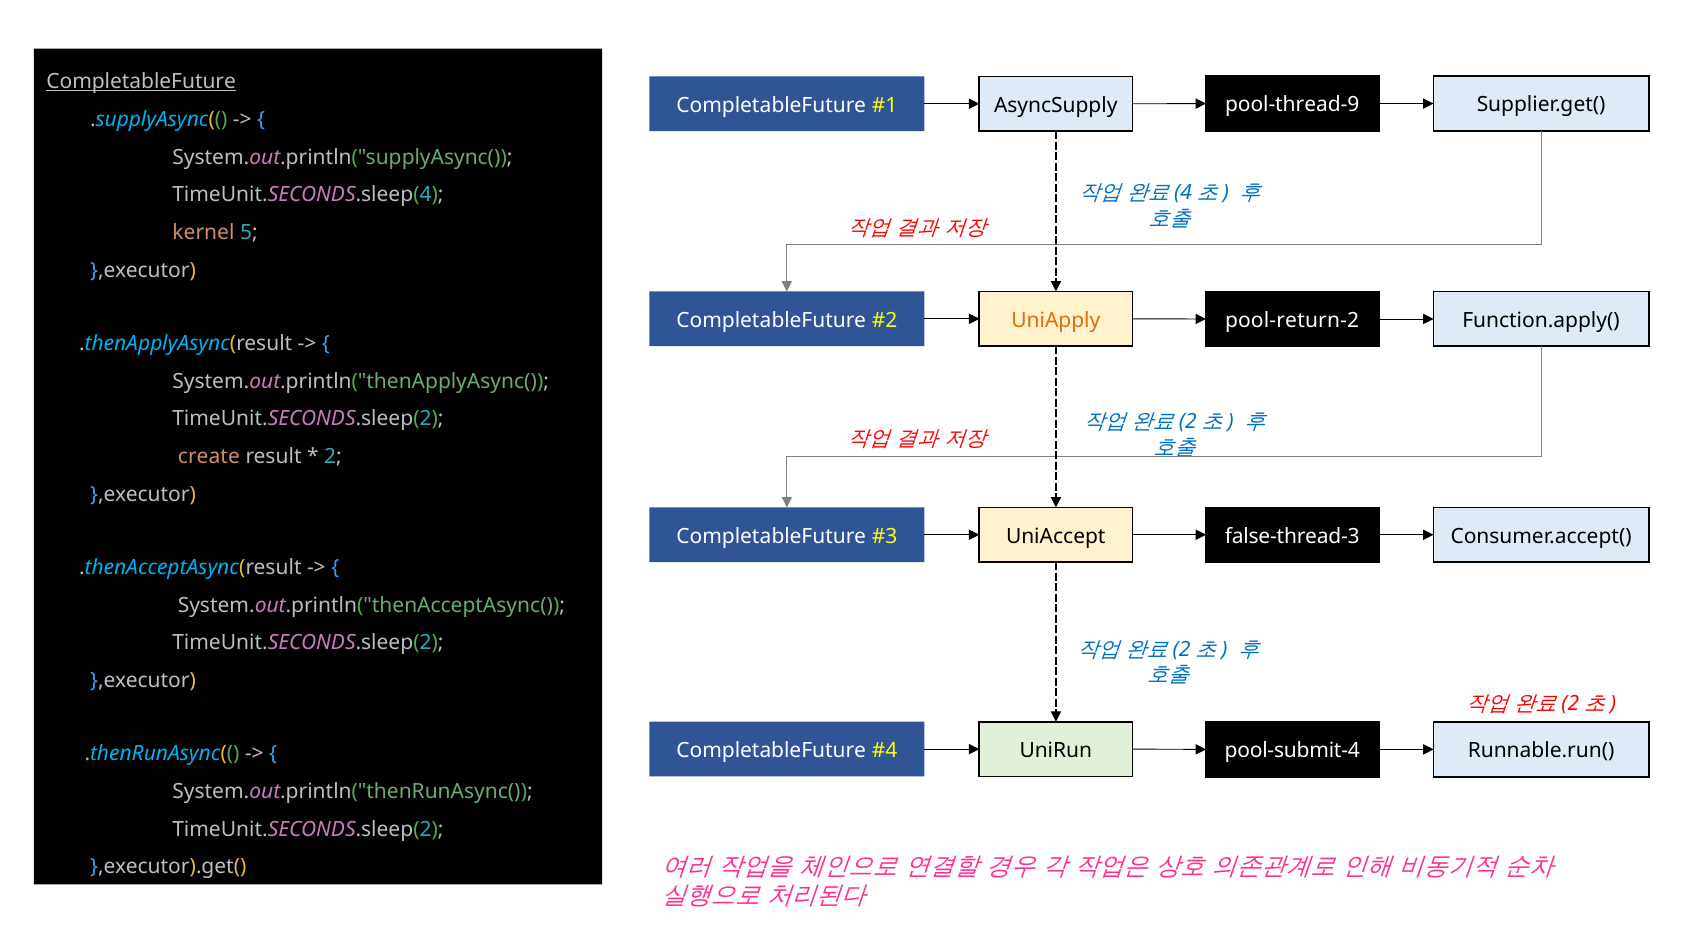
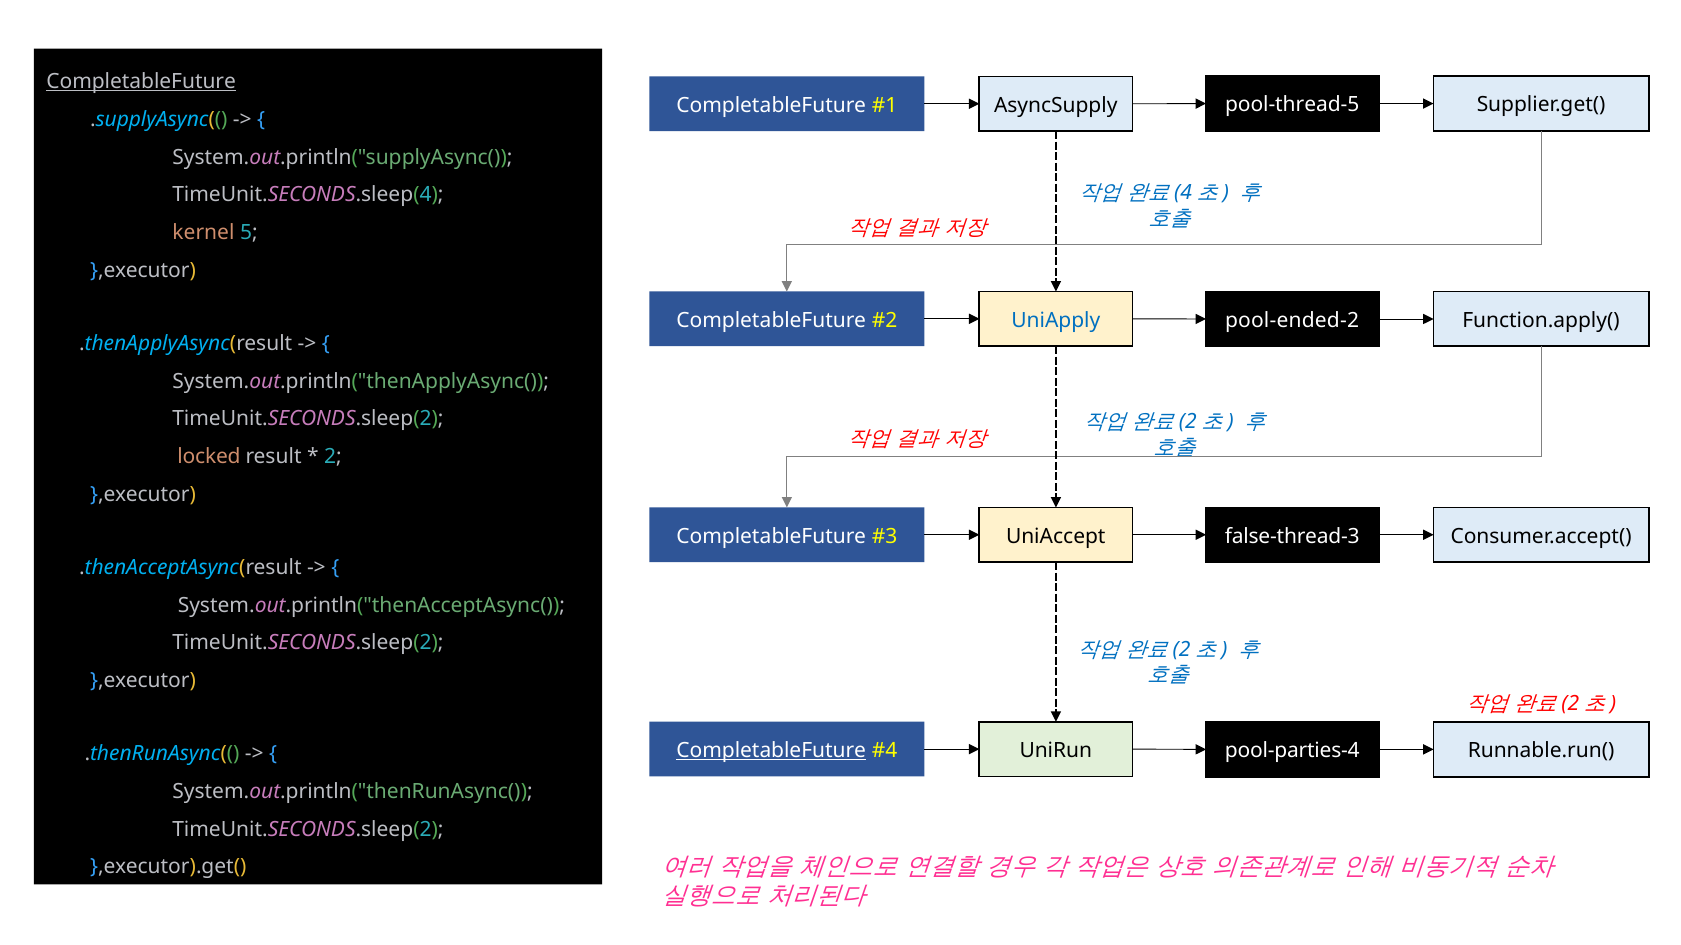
pool-thread-9: pool-thread-9 -> pool-thread-5
UniApply colour: orange -> blue
pool-return-2: pool-return-2 -> pool-ended-2
create: create -> locked
CompletableFuture at (771, 751) underline: none -> present
pool-submit-4: pool-submit-4 -> pool-parties-4
